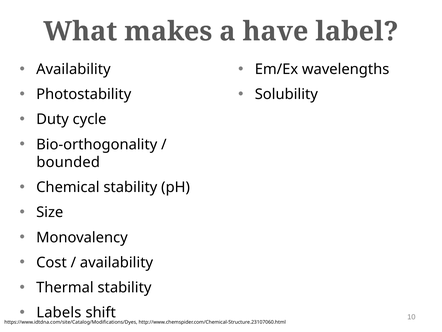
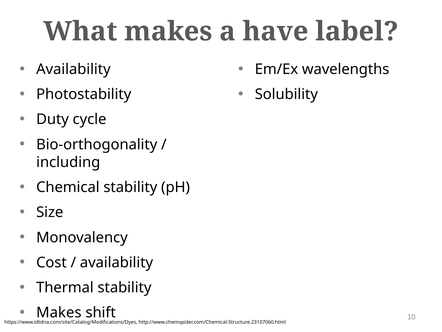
bounded: bounded -> including
Labels at (59, 312): Labels -> Makes
